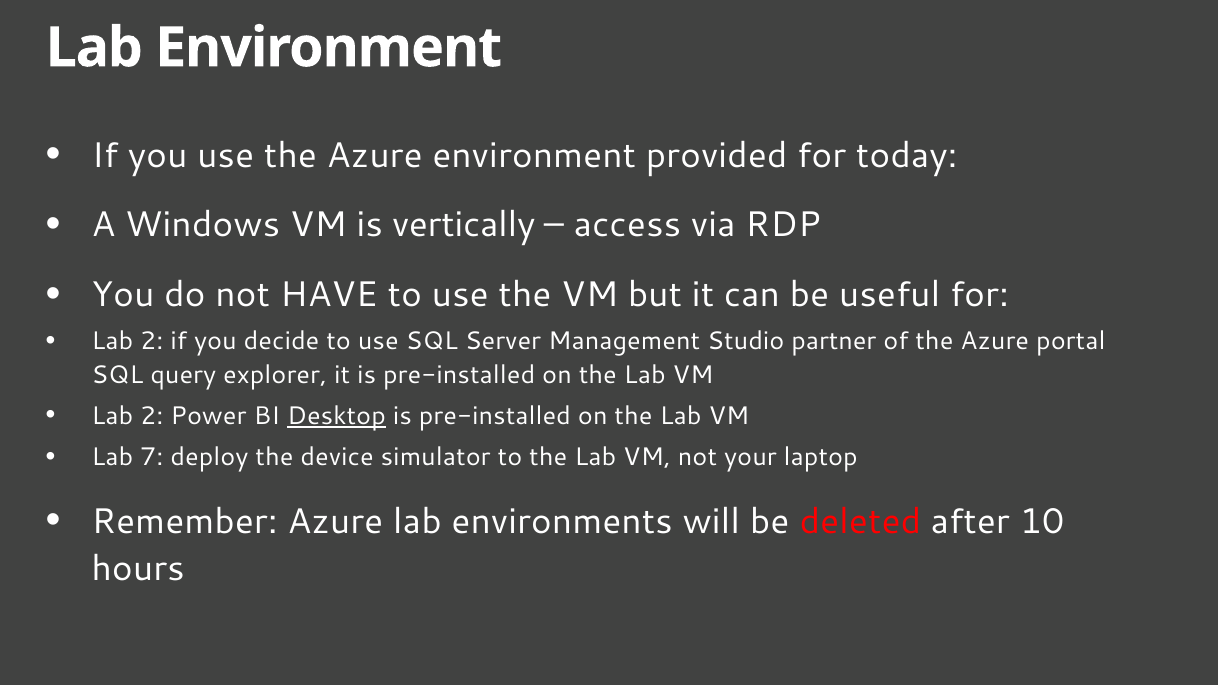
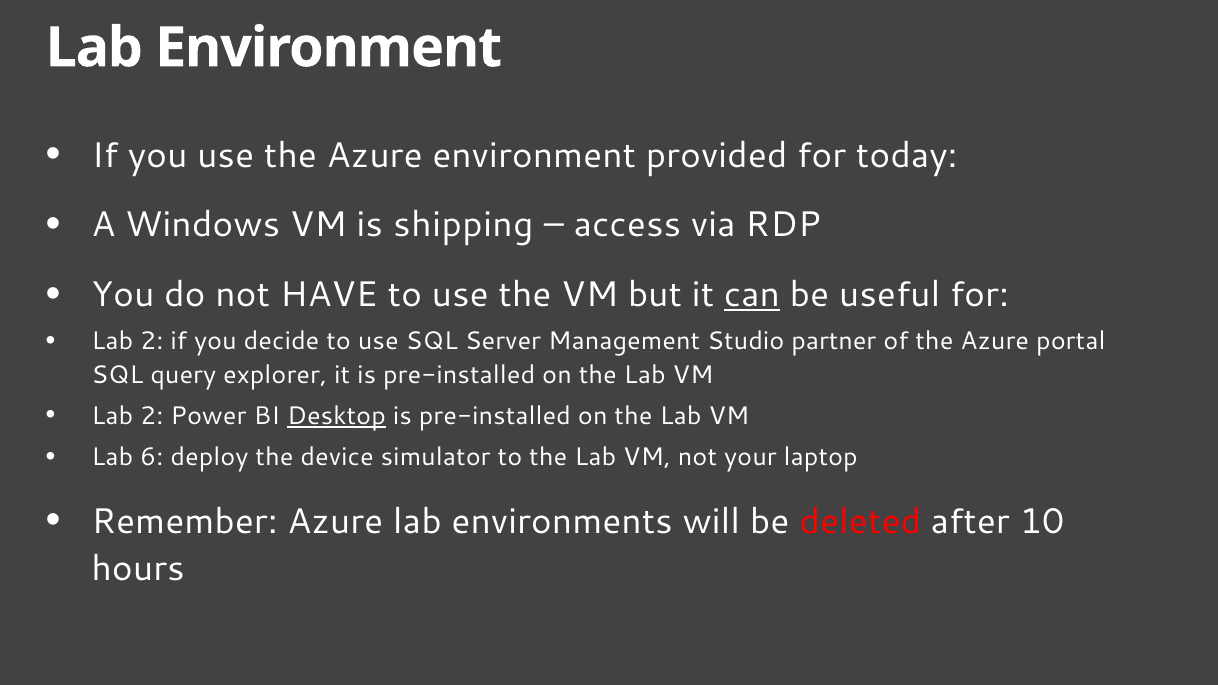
vertically: vertically -> shipping
can underline: none -> present
7: 7 -> 6
